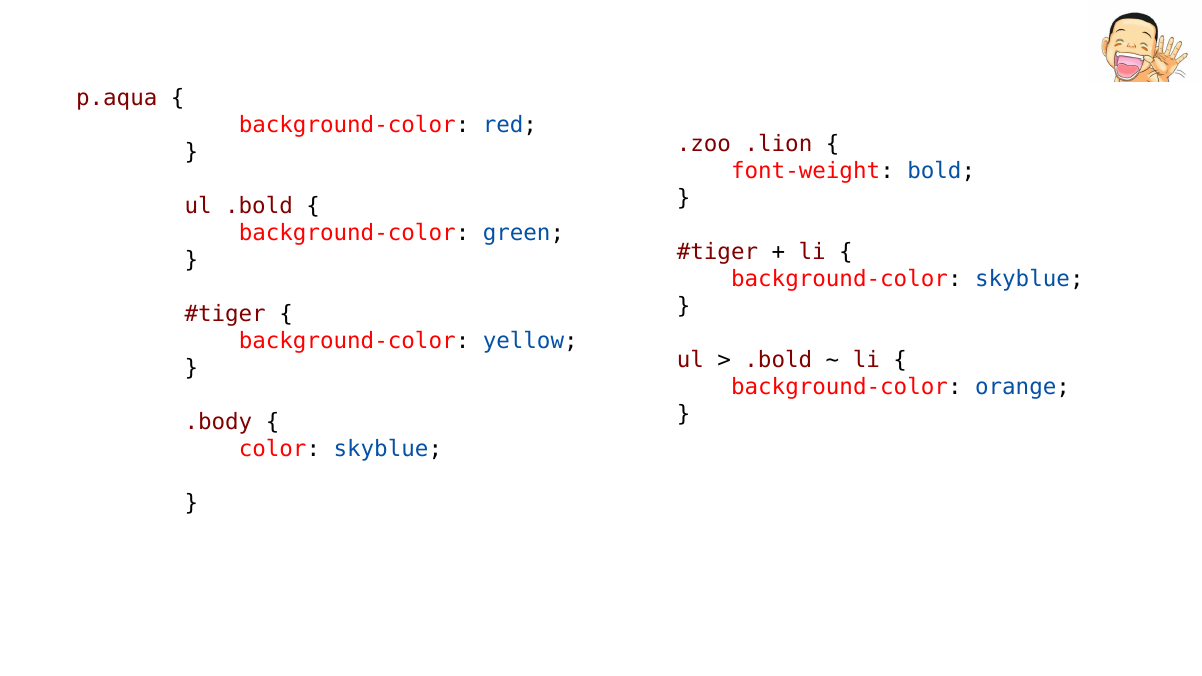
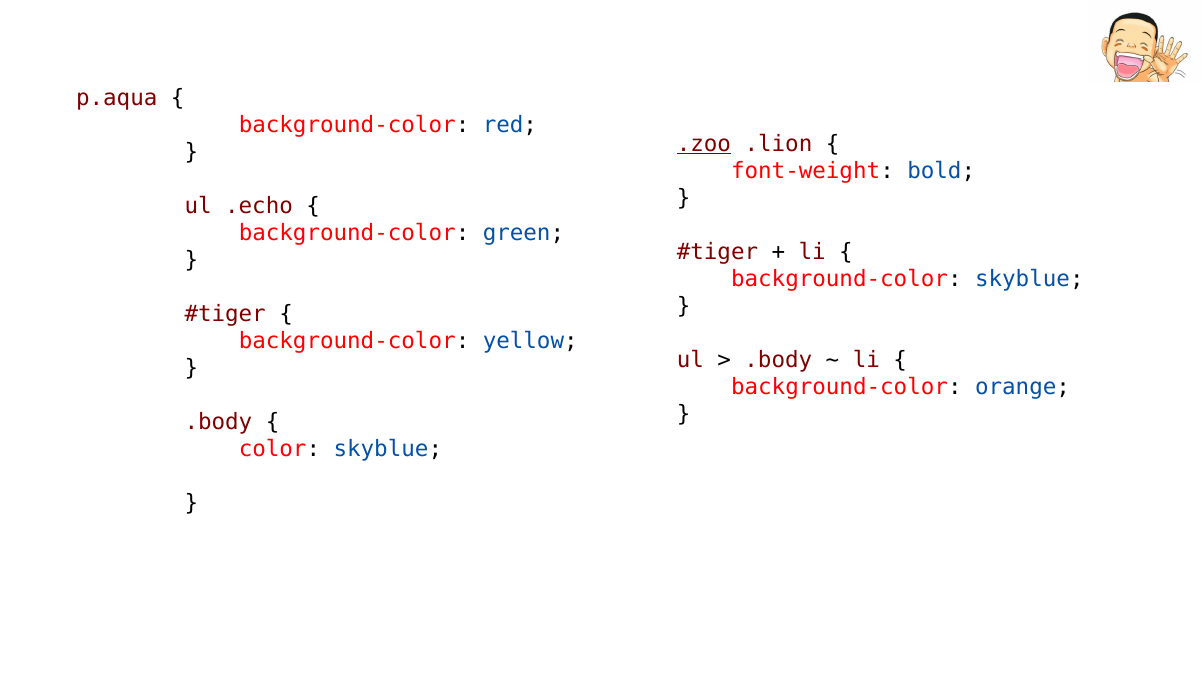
.zoo underline: none -> present
ul .bold: .bold -> .echo
.bold at (778, 361): .bold -> .body
